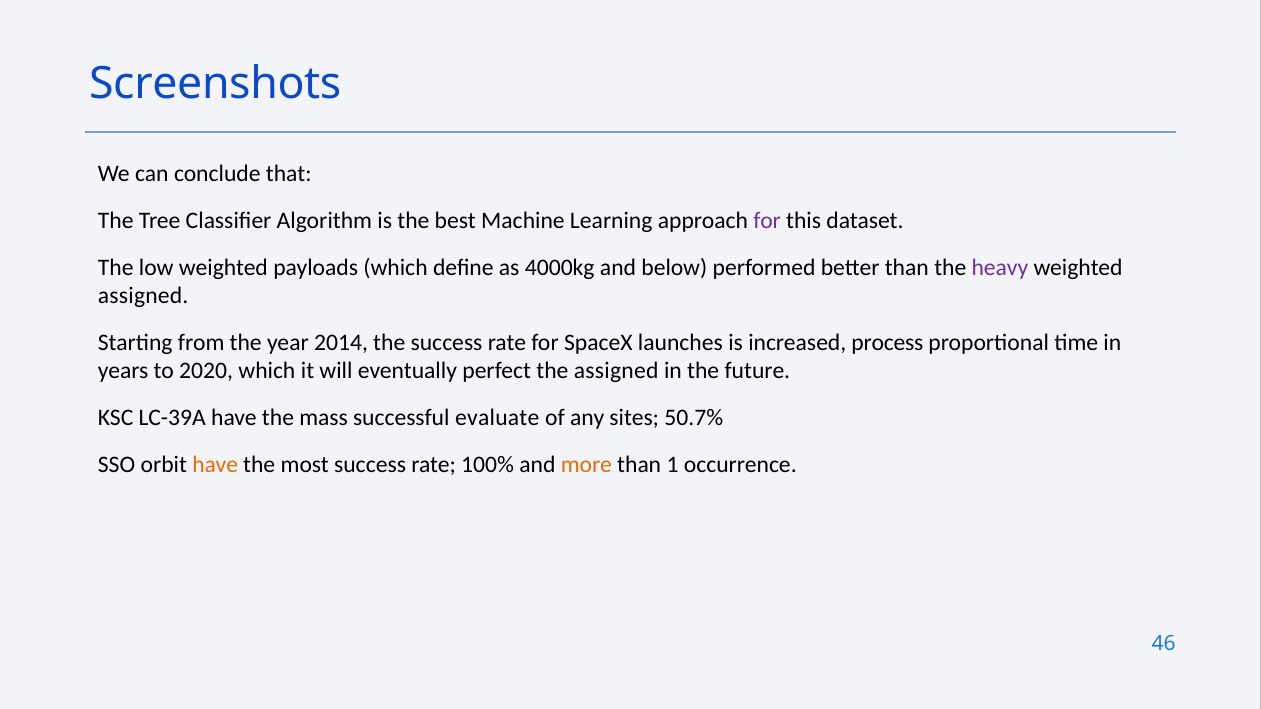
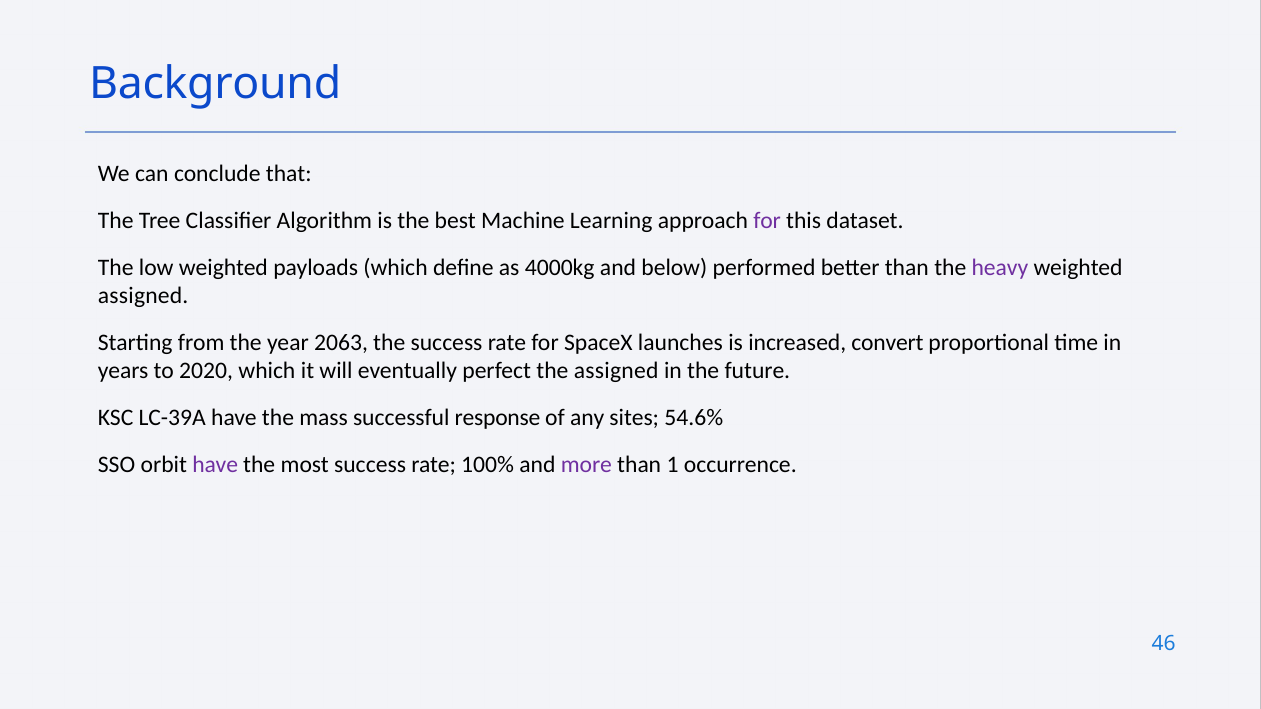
Screenshots: Screenshots -> Background
2014: 2014 -> 2063
process: process -> convert
evaluate: evaluate -> response
50.7%: 50.7% -> 54.6%
have at (215, 464) colour: orange -> purple
more colour: orange -> purple
